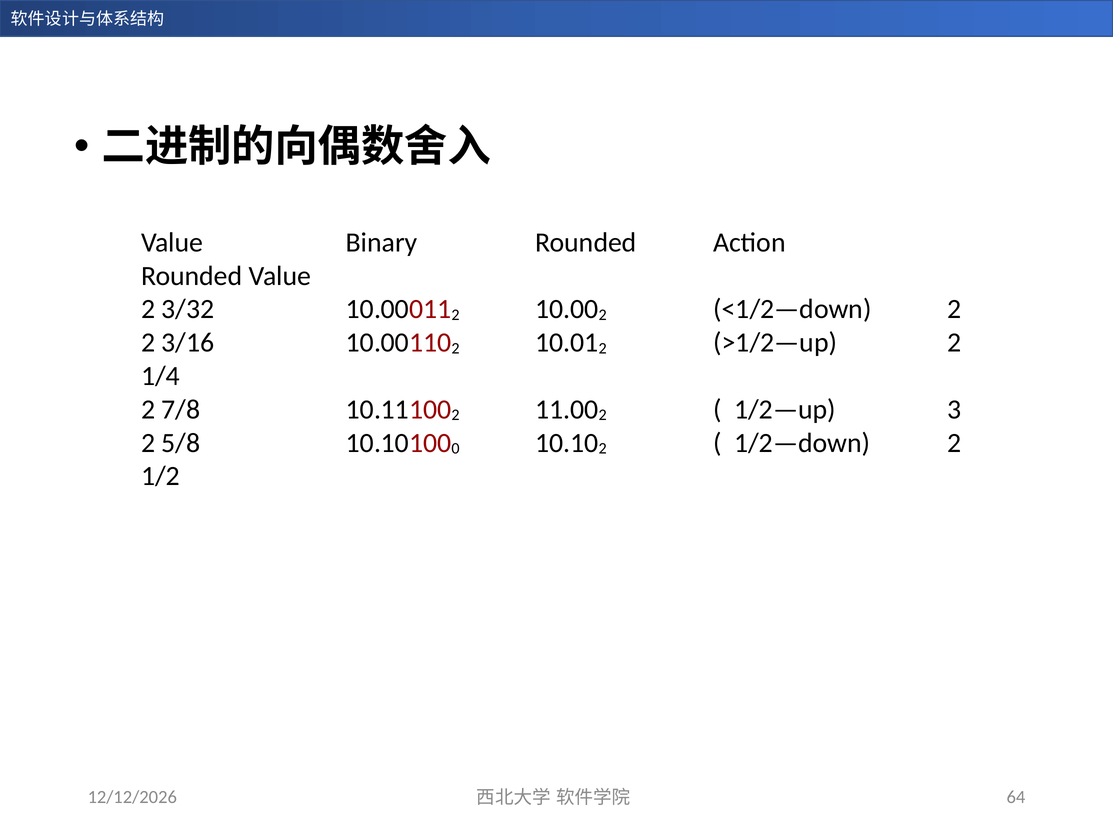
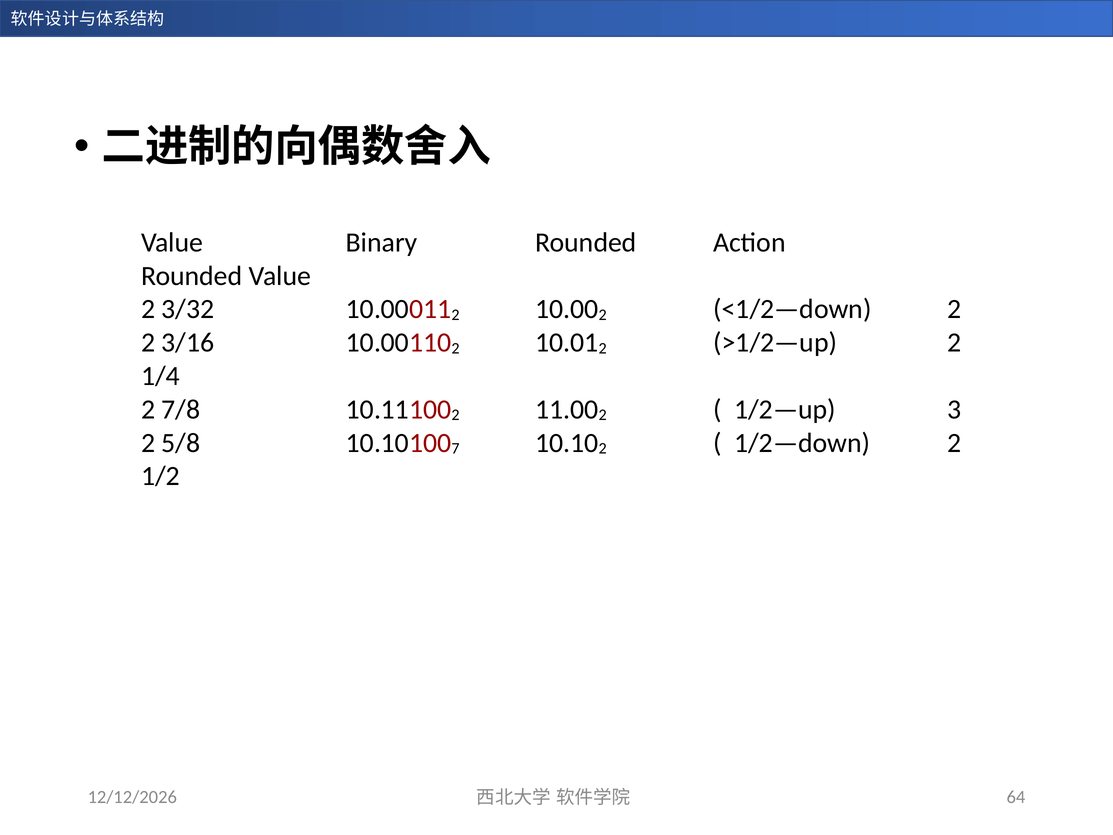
0: 0 -> 7
